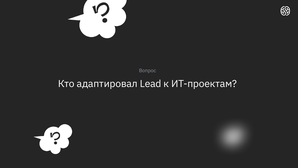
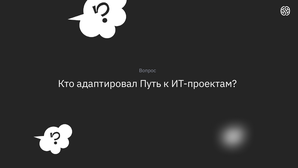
Lead: Lead -> Путь
